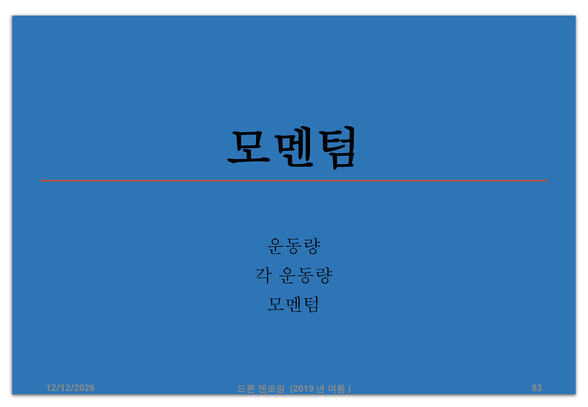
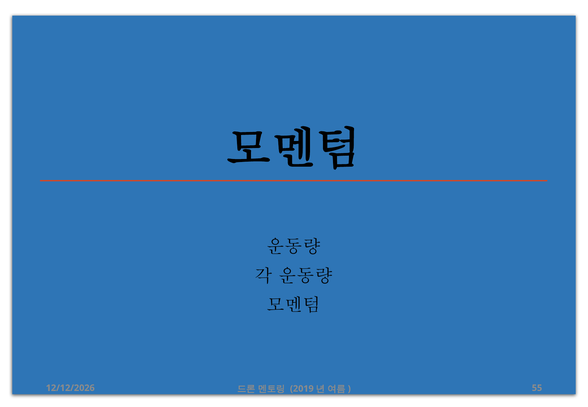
83: 83 -> 55
